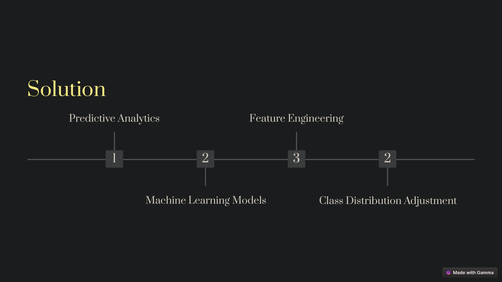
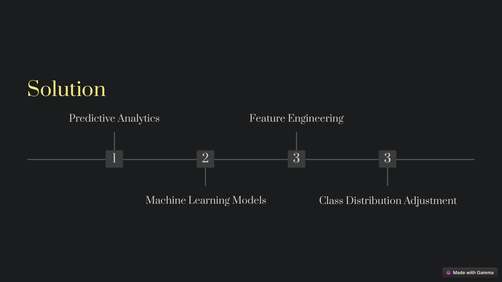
3 2: 2 -> 3
